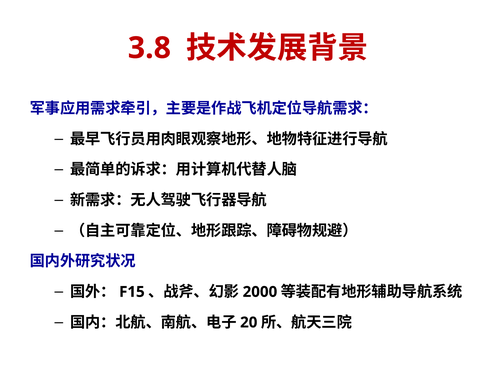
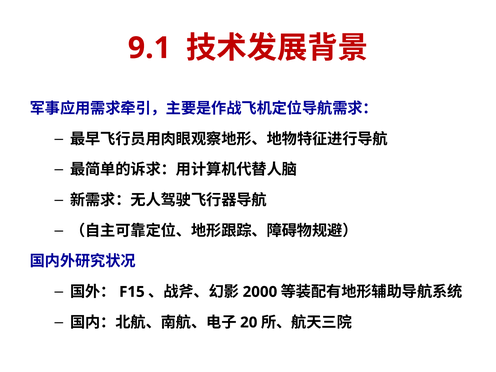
3.8: 3.8 -> 9.1
